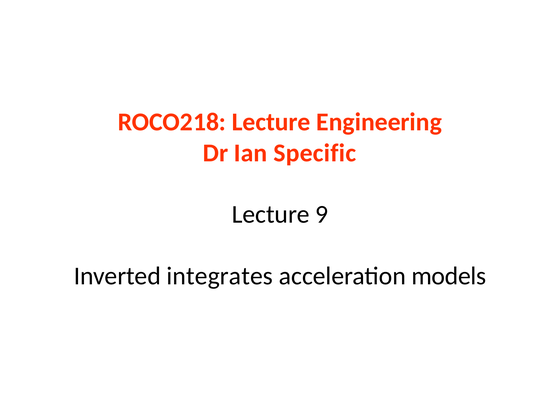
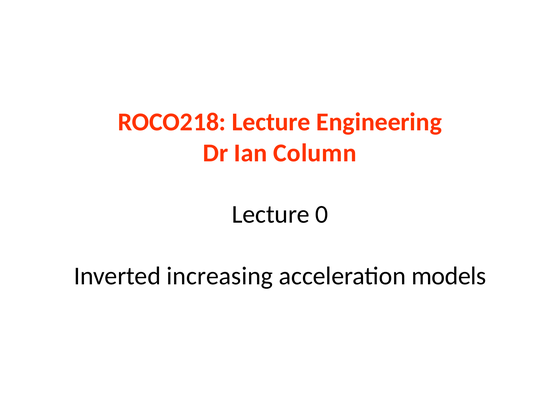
Specific: Specific -> Column
9: 9 -> 0
integrates: integrates -> increasing
